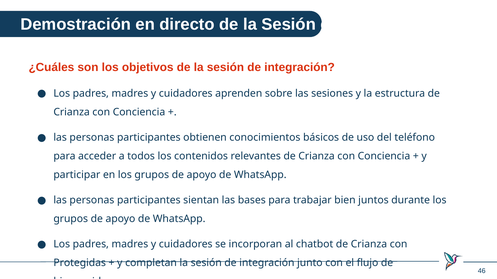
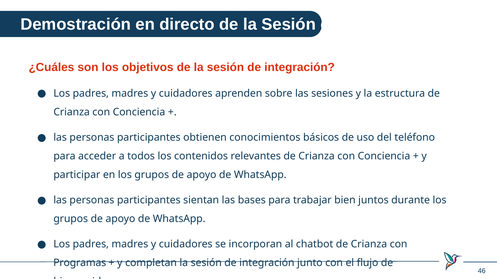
Protegidas: Protegidas -> Programas
